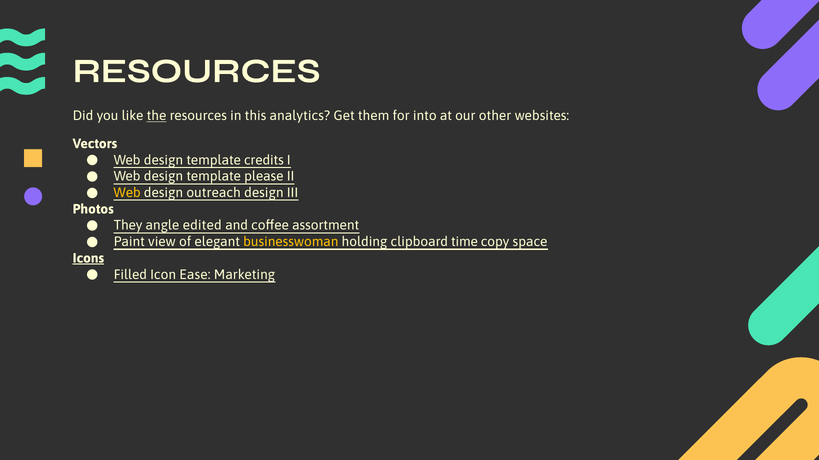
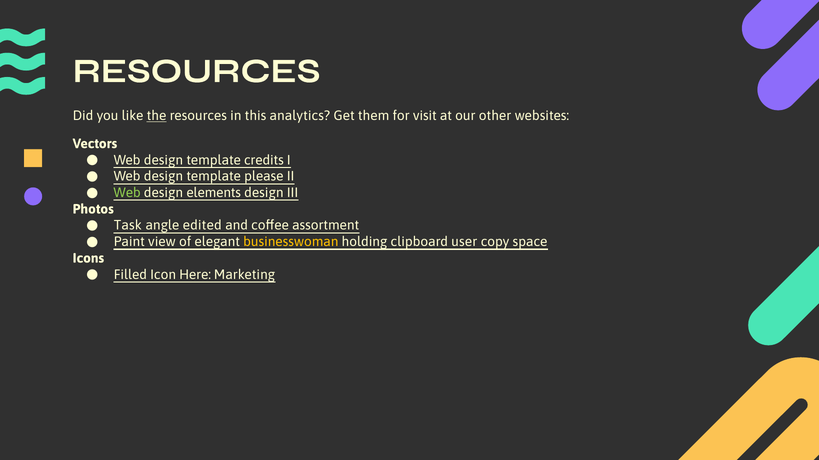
into: into -> visit
Web at (127, 193) colour: yellow -> light green
outreach: outreach -> elements
They: They -> Task
time: time -> user
Icons underline: present -> none
Ease: Ease -> Here
